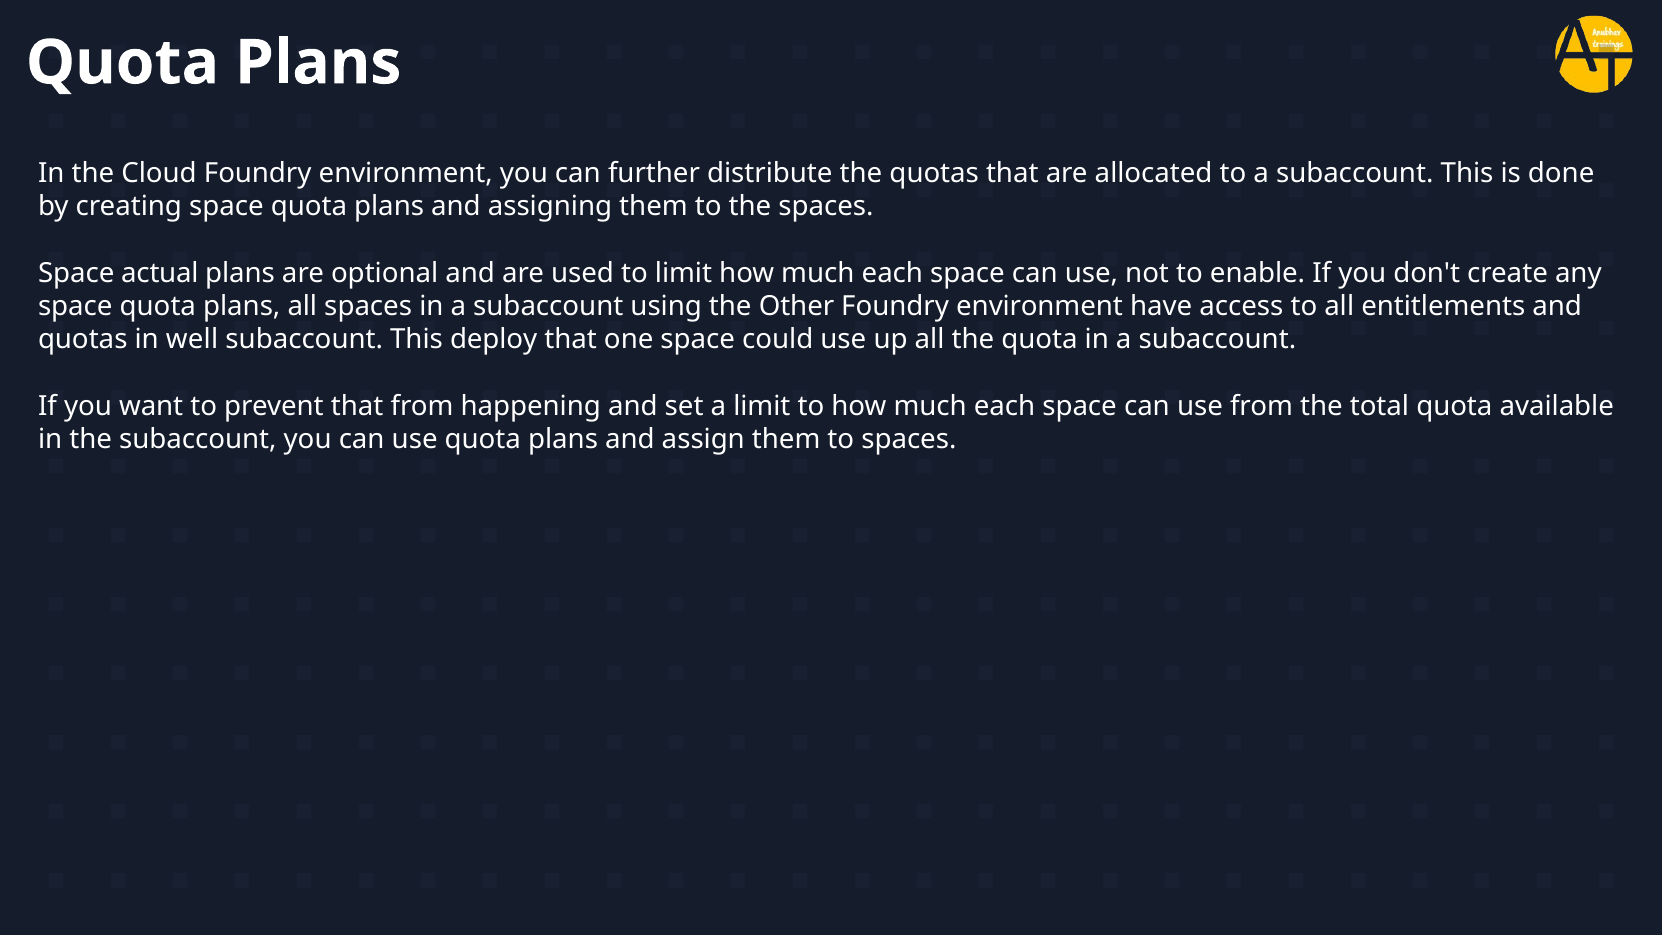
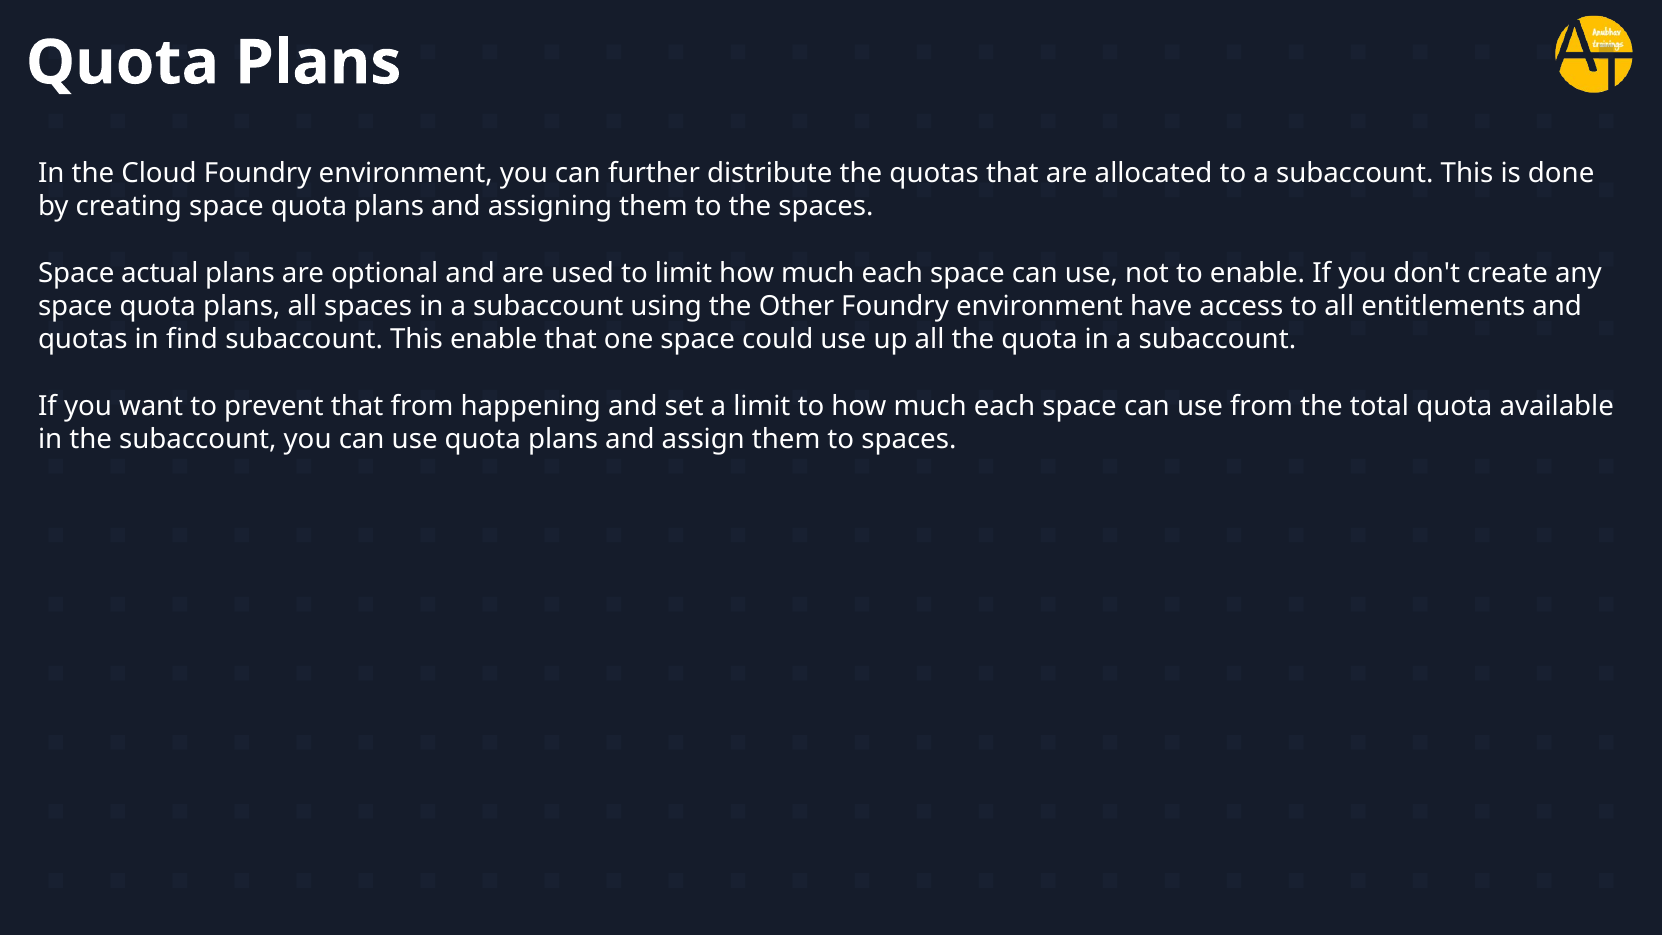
well: well -> find
This deploy: deploy -> enable
